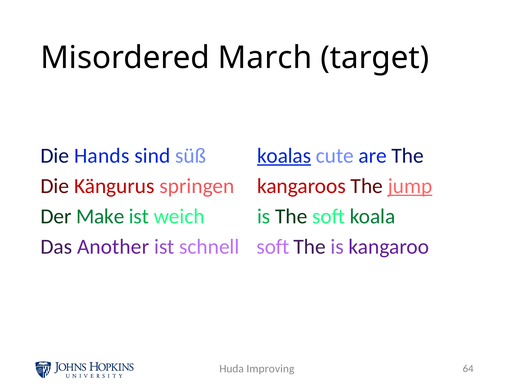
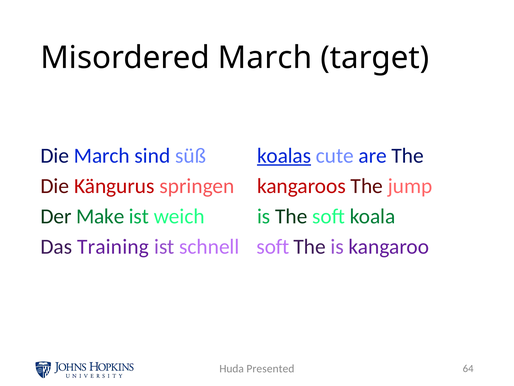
Die Hands: Hands -> March
jump underline: present -> none
Another: Another -> Training
Improving: Improving -> Presented
